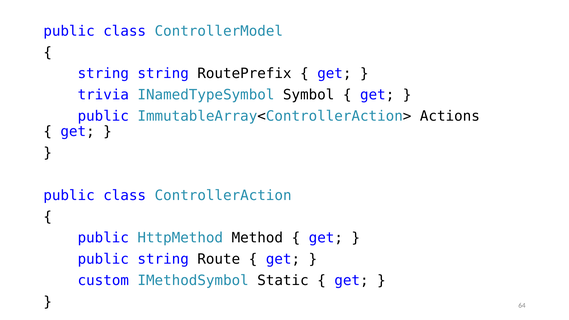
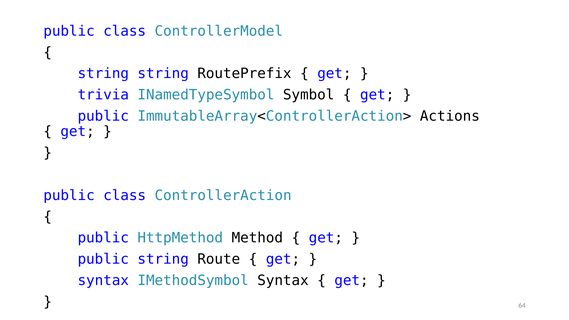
custom at (103, 281): custom -> syntax
IMethodSymbol Static: Static -> Syntax
